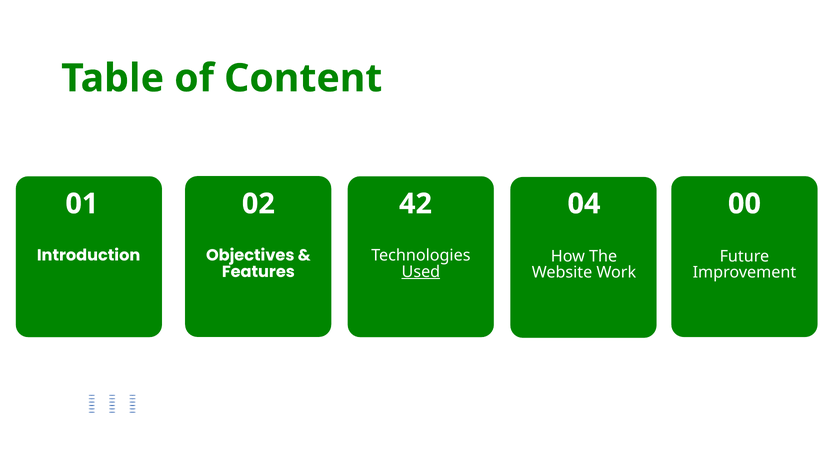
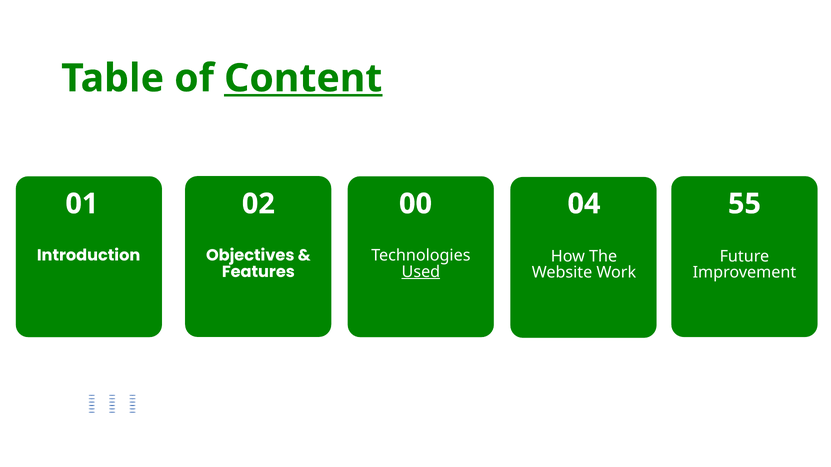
Content underline: none -> present
42: 42 -> 00
00: 00 -> 55
